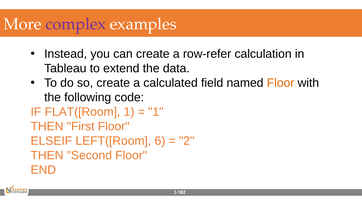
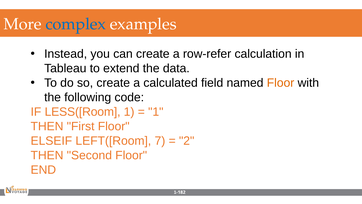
complex colour: purple -> blue
FLAT([Room: FLAT([Room -> LESS([Room
6: 6 -> 7
